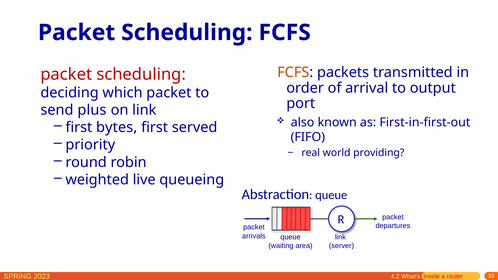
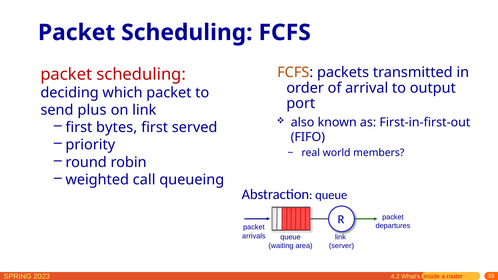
providing: providing -> members
live: live -> call
